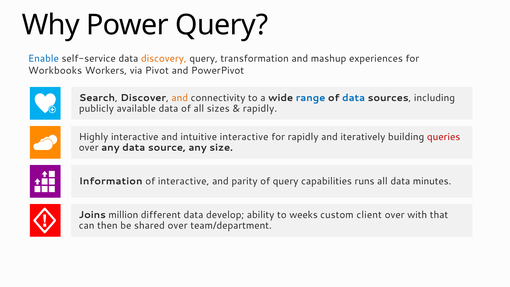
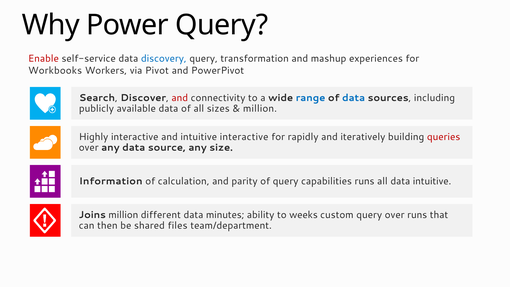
Enable colour: blue -> red
discovery colour: orange -> blue
and at (180, 98) colour: orange -> red
rapidly at (260, 109): rapidly -> million
of interactive: interactive -> calculation
data minutes: minutes -> intuitive
develop: develop -> minutes
custom client: client -> query
over with: with -> runs
shared over: over -> files
